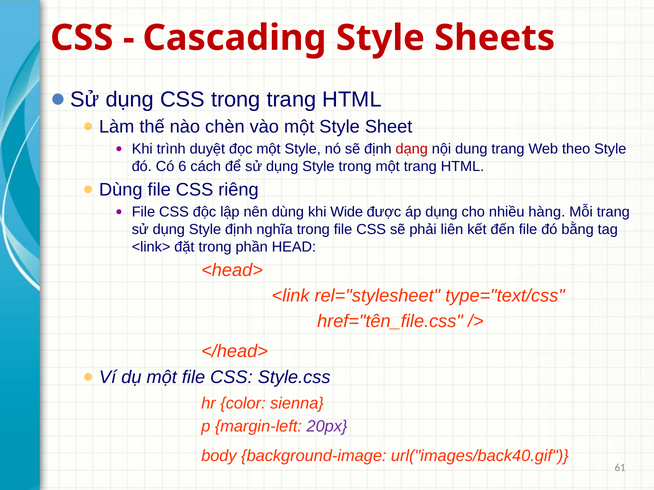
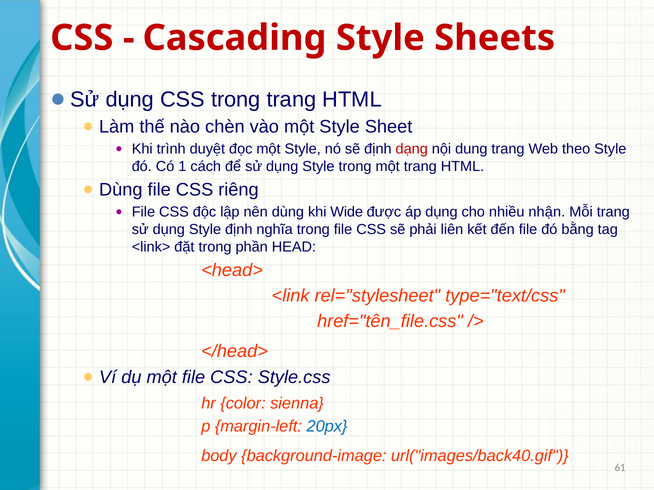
6: 6 -> 1
hàng: hàng -> nhận
20px colour: purple -> blue
